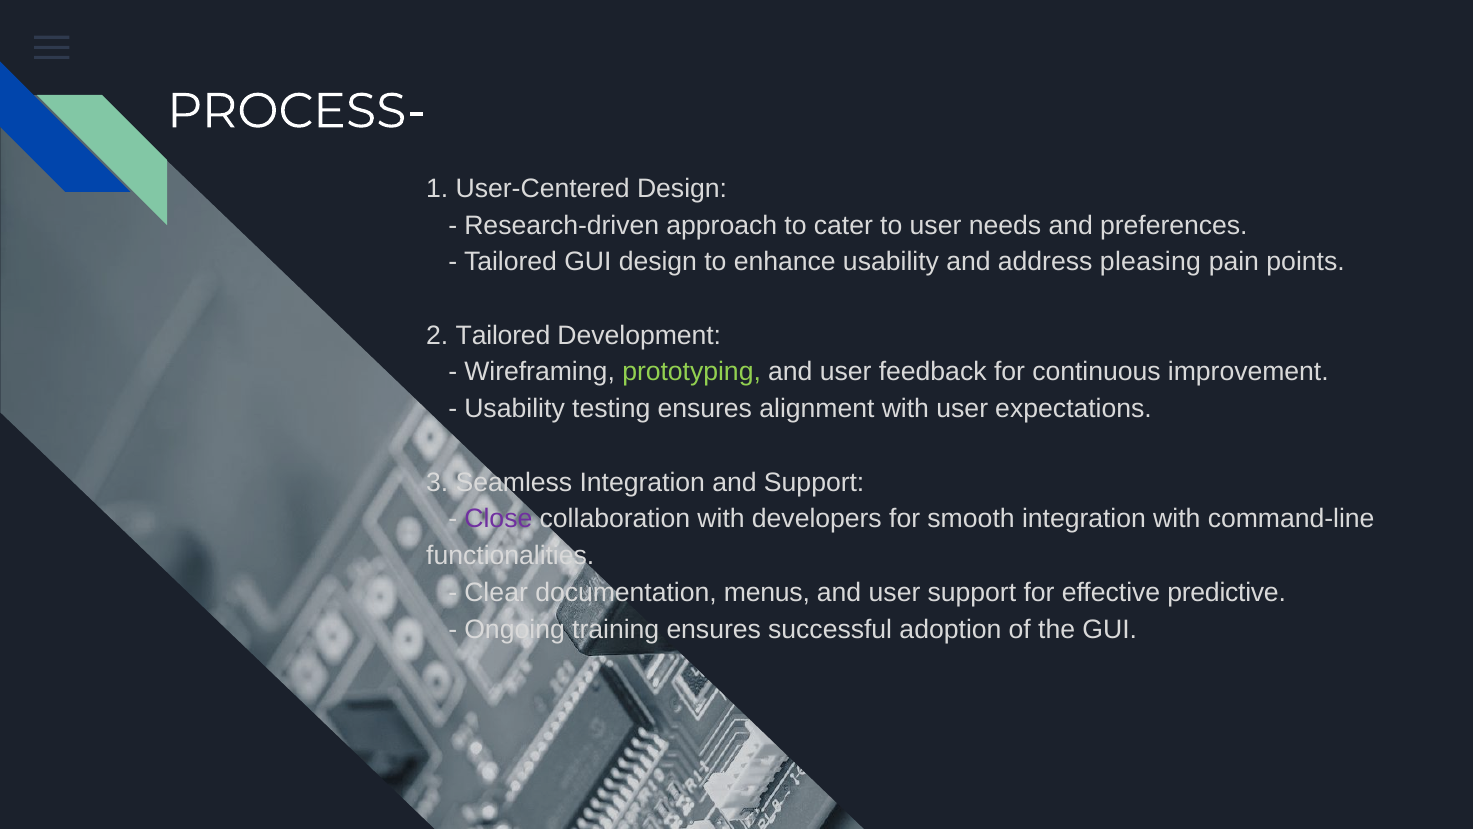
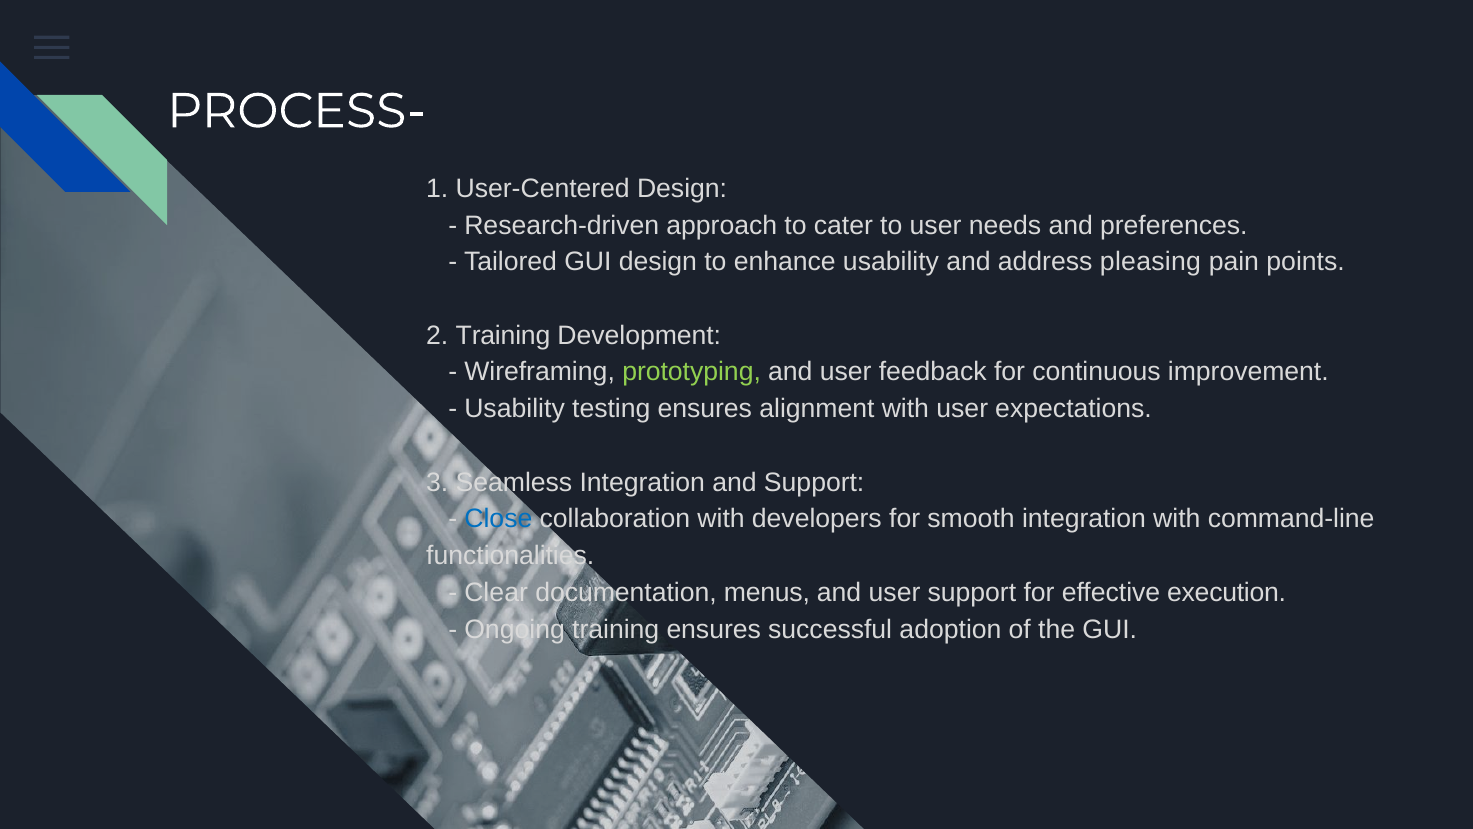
2 Tailored: Tailored -> Training
Close colour: purple -> blue
predictive: predictive -> execution
